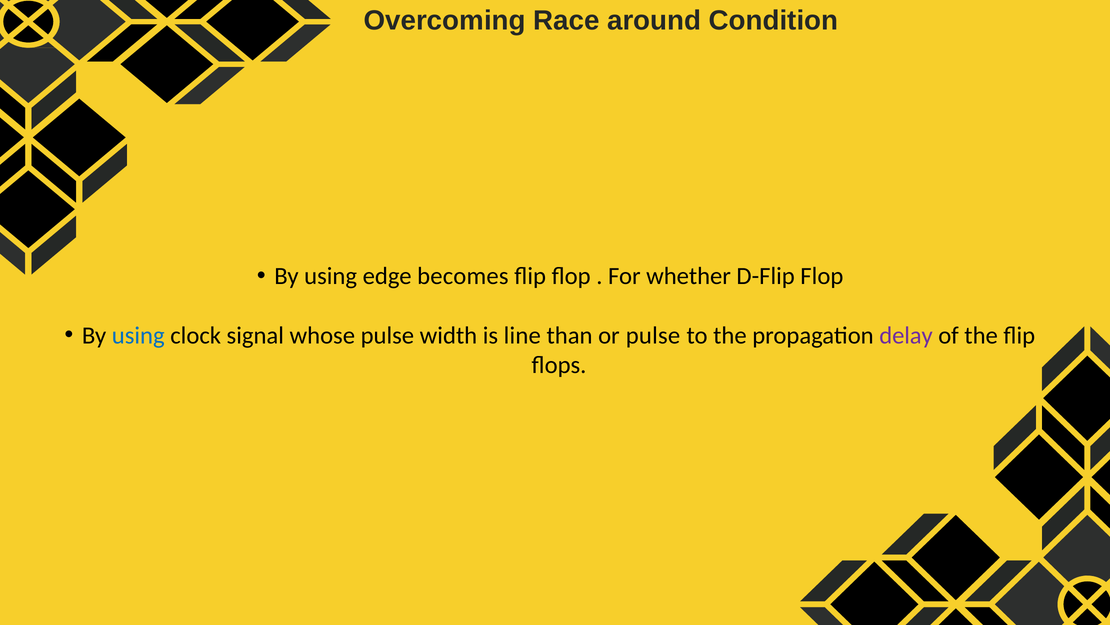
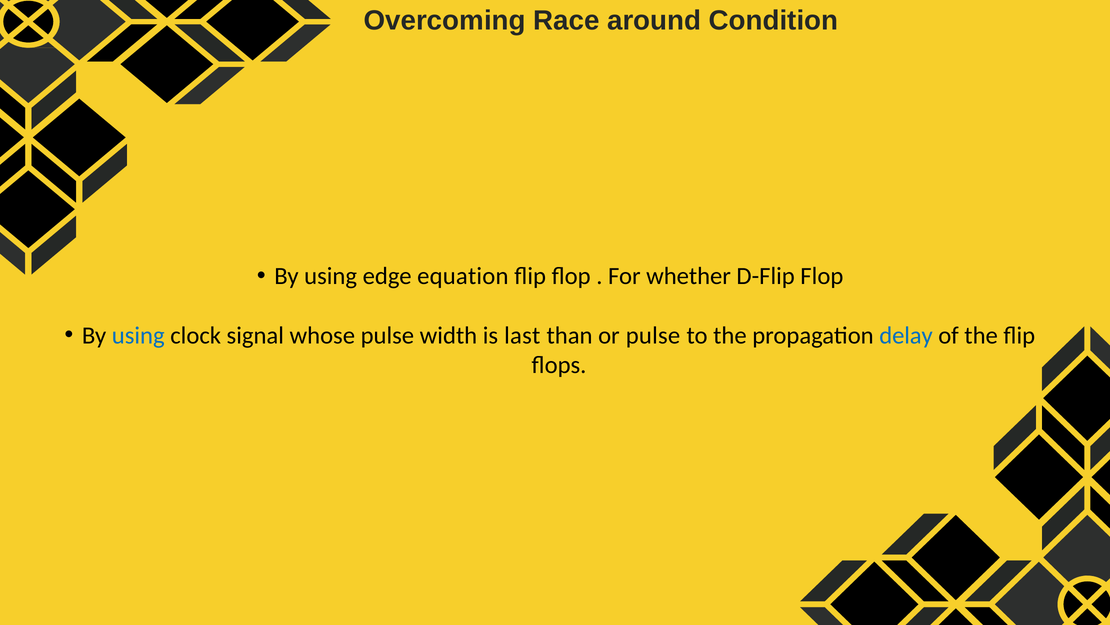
becomes: becomes -> equation
line: line -> last
delay colour: purple -> blue
